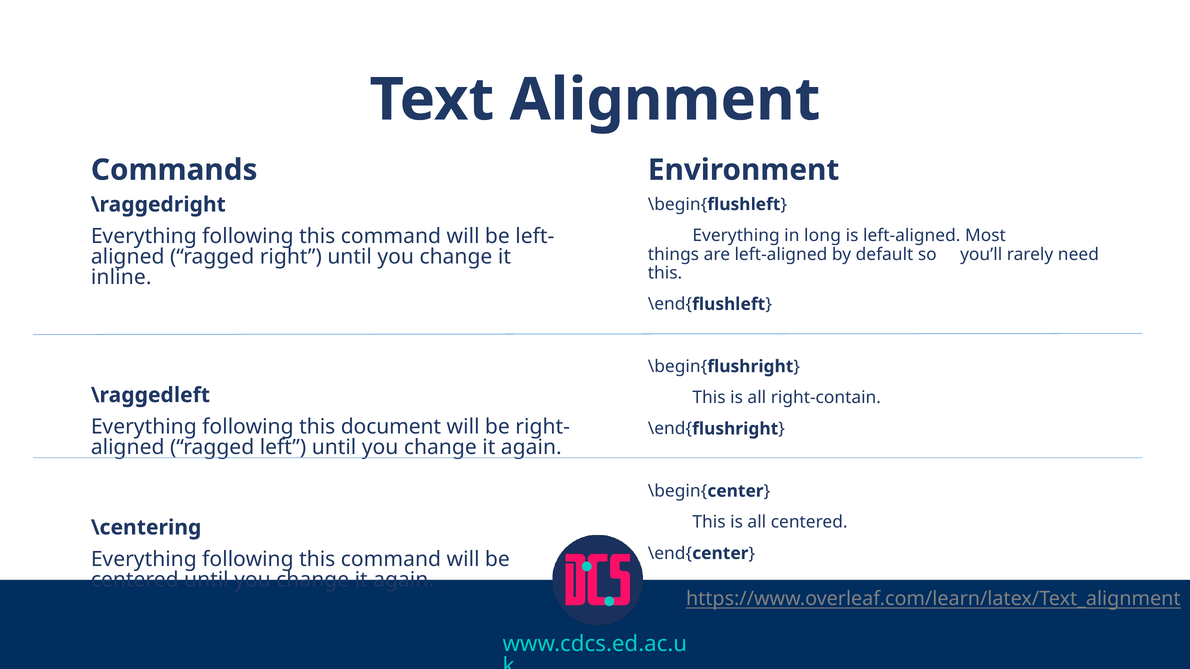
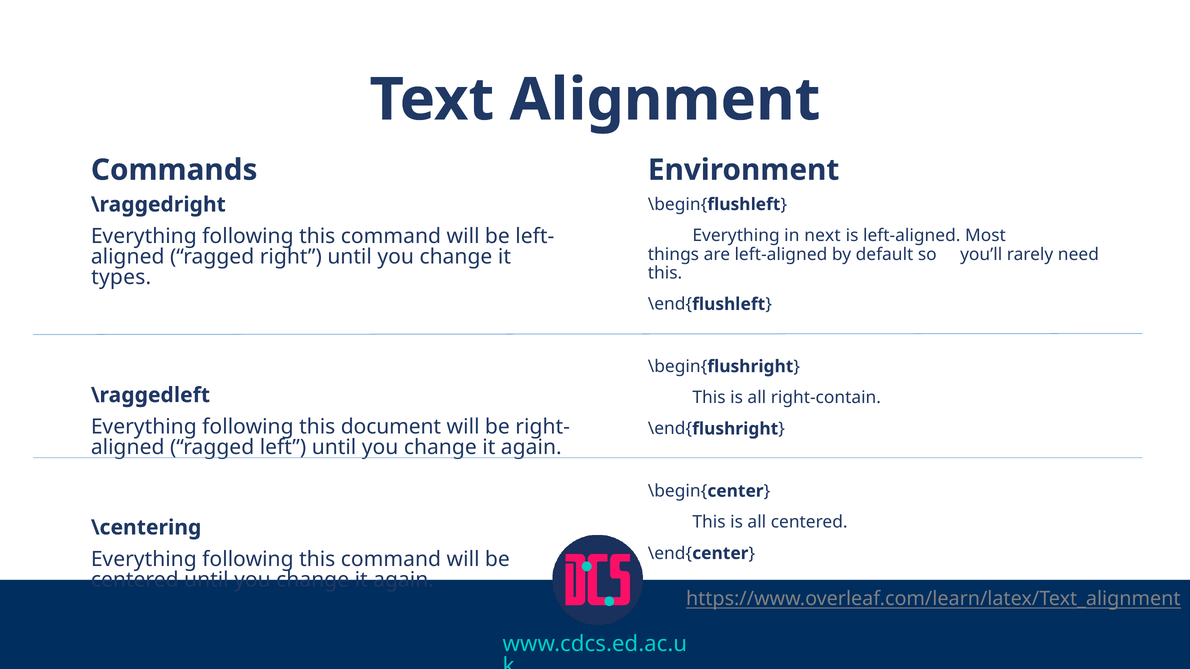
long: long -> next
inline: inline -> types
